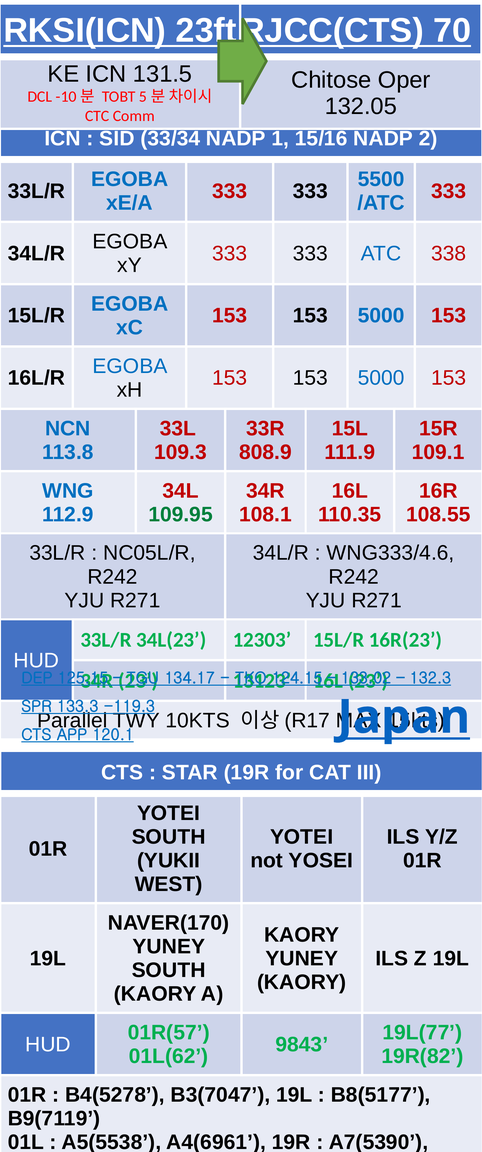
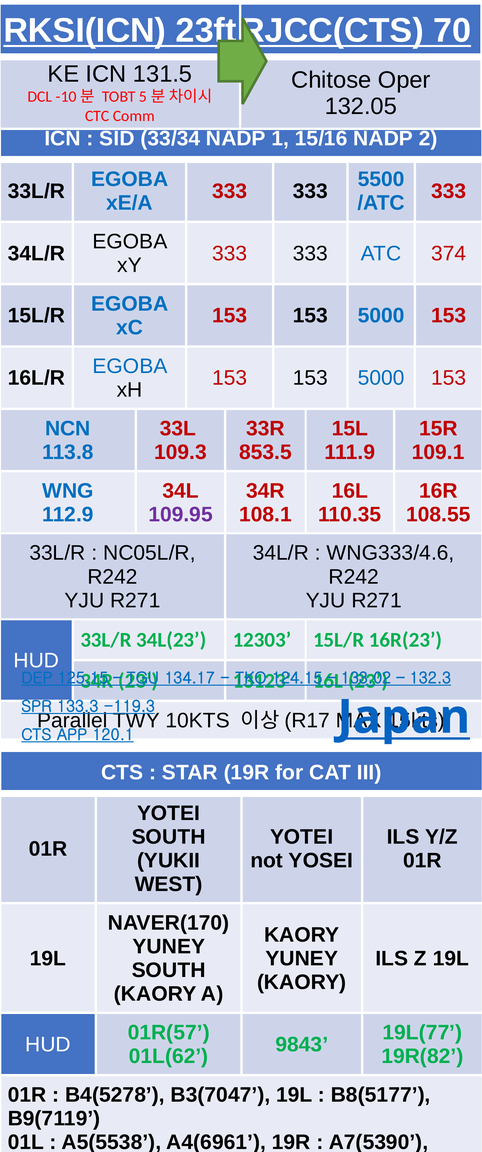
338: 338 -> 374
808.9: 808.9 -> 853.5
109.95 colour: green -> purple
